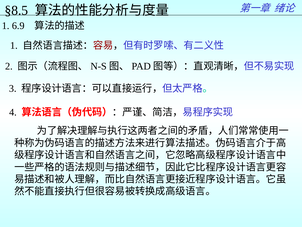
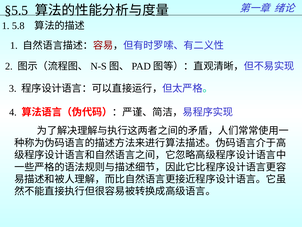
§8.5: §8.5 -> §5.5
6.9: 6.9 -> 5.8
